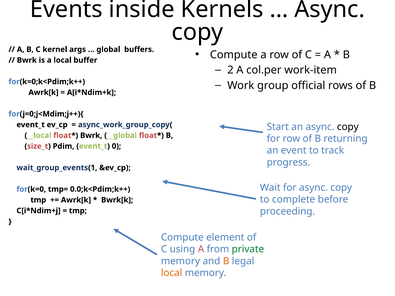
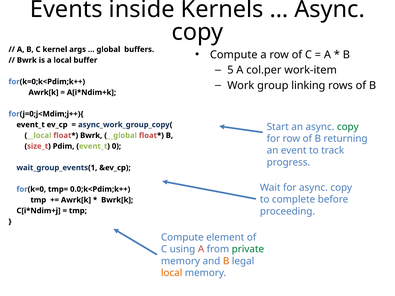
2: 2 -> 5
official: official -> linking
copy at (348, 127) colour: black -> green
